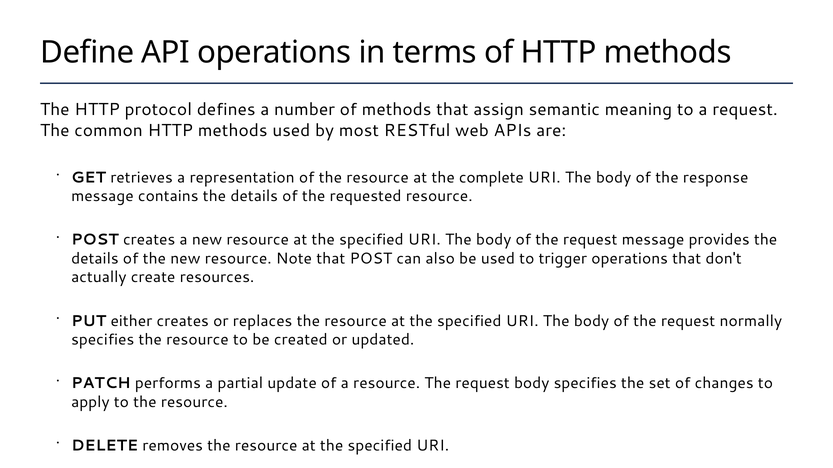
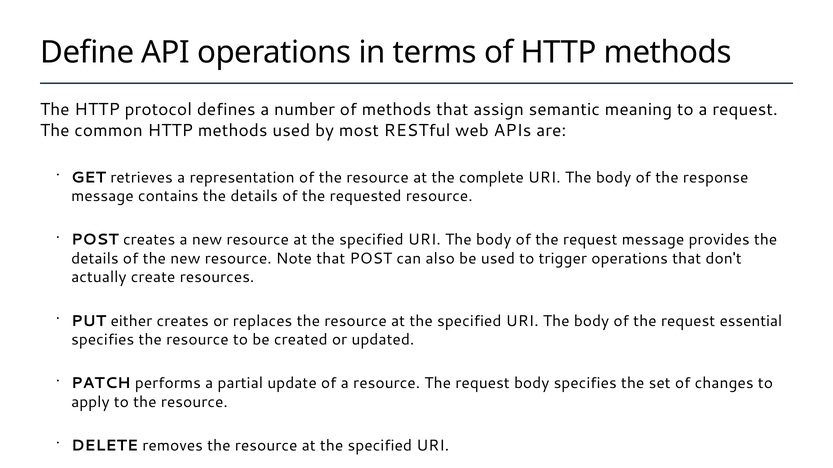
normally: normally -> essential
